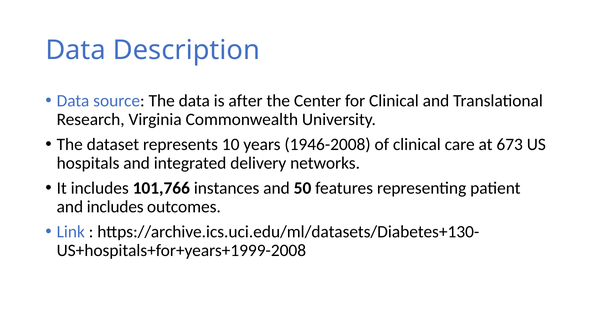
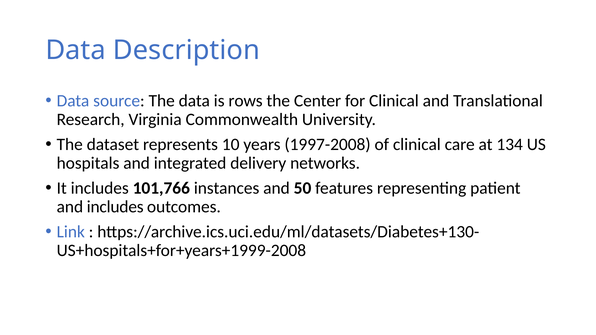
after: after -> rows
1946-2008: 1946-2008 -> 1997-2008
673: 673 -> 134
